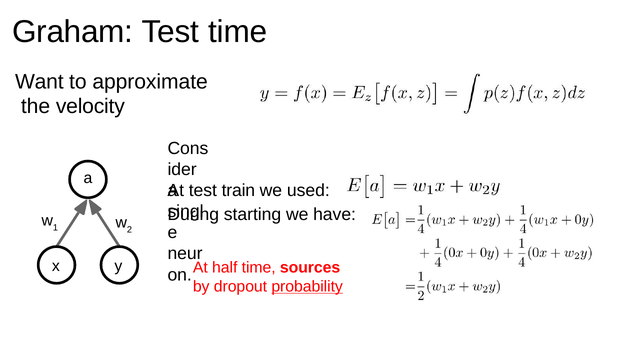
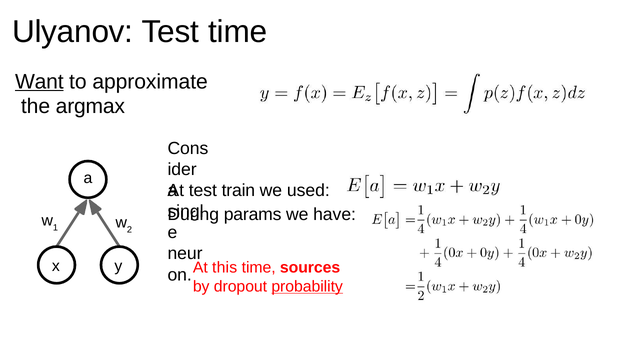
Graham: Graham -> Ulyanov
Want underline: none -> present
velocity: velocity -> argmax
starting: starting -> params
half: half -> this
